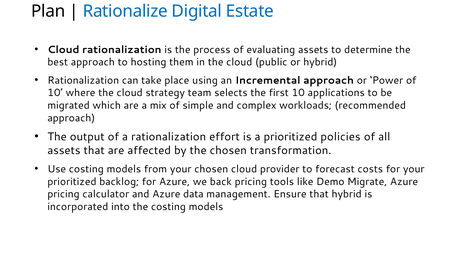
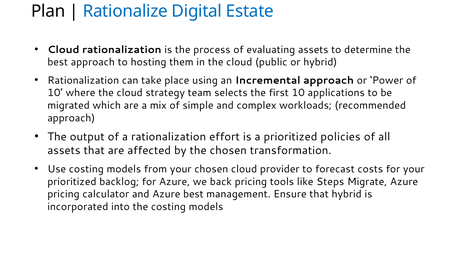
Demo: Demo -> Steps
Azure data: data -> best
